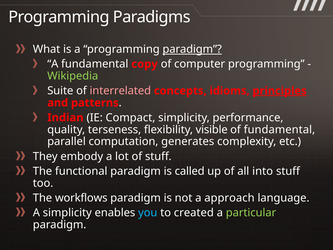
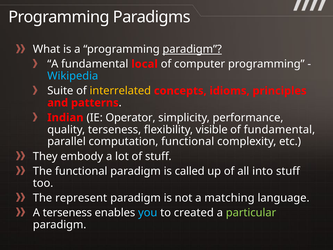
copy: copy -> local
Wikipedia colour: light green -> light blue
interrelated colour: pink -> yellow
principles underline: present -> none
Compact: Compact -> Operator
computation generates: generates -> functional
workflows: workflows -> represent
approach: approach -> matching
A simplicity: simplicity -> terseness
